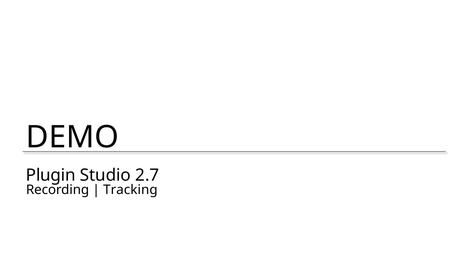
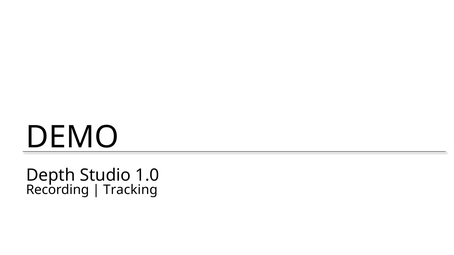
Plugin: Plugin -> Depth
2.7: 2.7 -> 1.0
